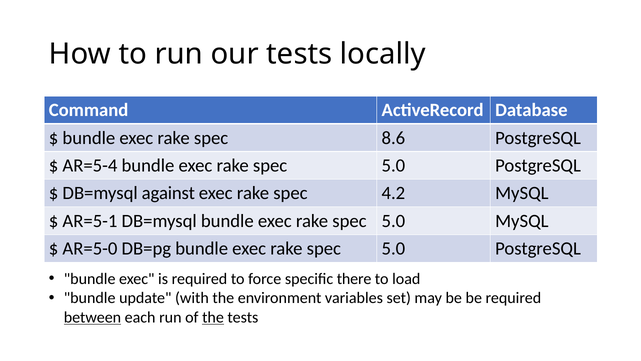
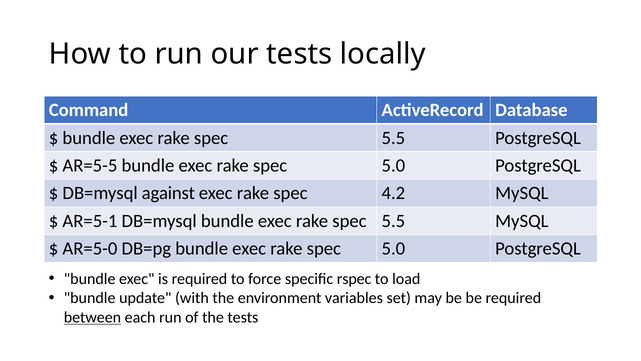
8.6 at (393, 138): 8.6 -> 5.5
AR=5-4: AR=5-4 -> AR=5-5
5.0 at (393, 221): 5.0 -> 5.5
there: there -> rspec
the at (213, 317) underline: present -> none
